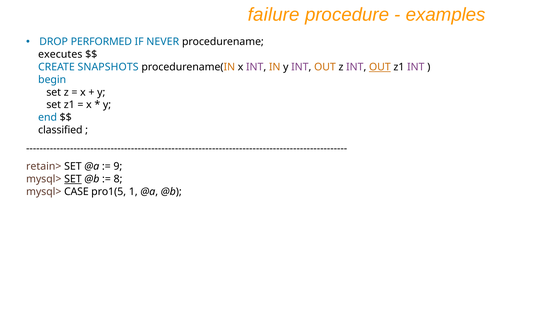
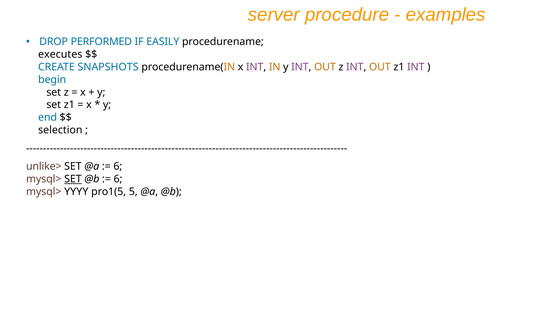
failure: failure -> server
NEVER: NEVER -> EASILY
OUT at (380, 67) underline: present -> none
classified: classified -> selection
retain>: retain> -> unlike>
9 at (118, 166): 9 -> 6
8 at (118, 179): 8 -> 6
CASE: CASE -> YYYY
1: 1 -> 5
